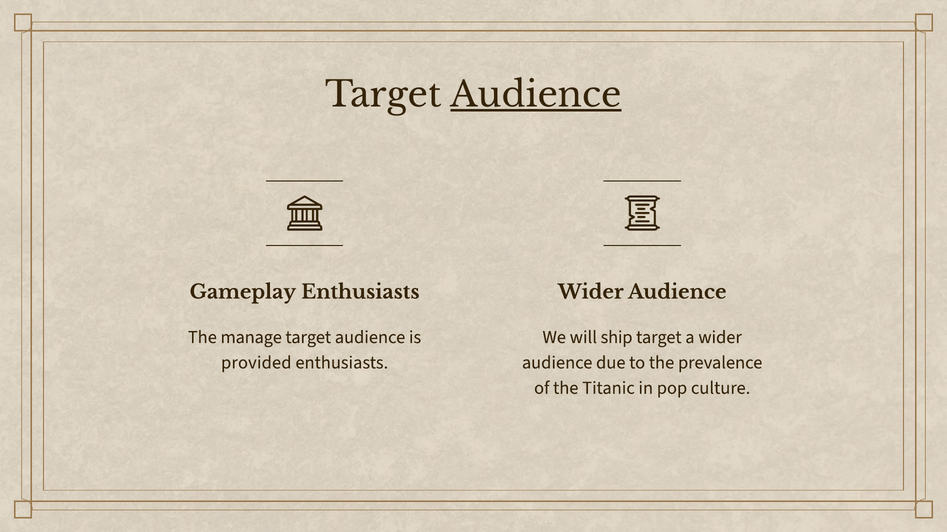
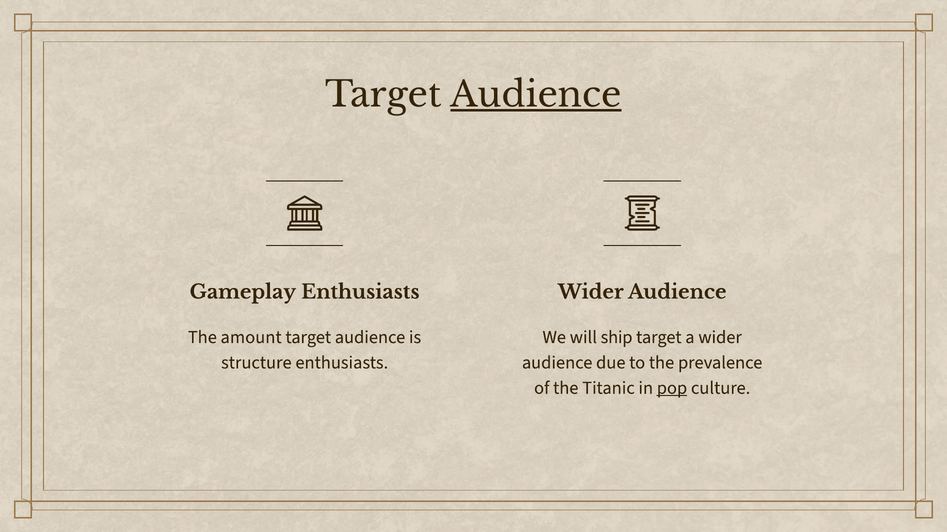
manage: manage -> amount
provided: provided -> structure
pop underline: none -> present
